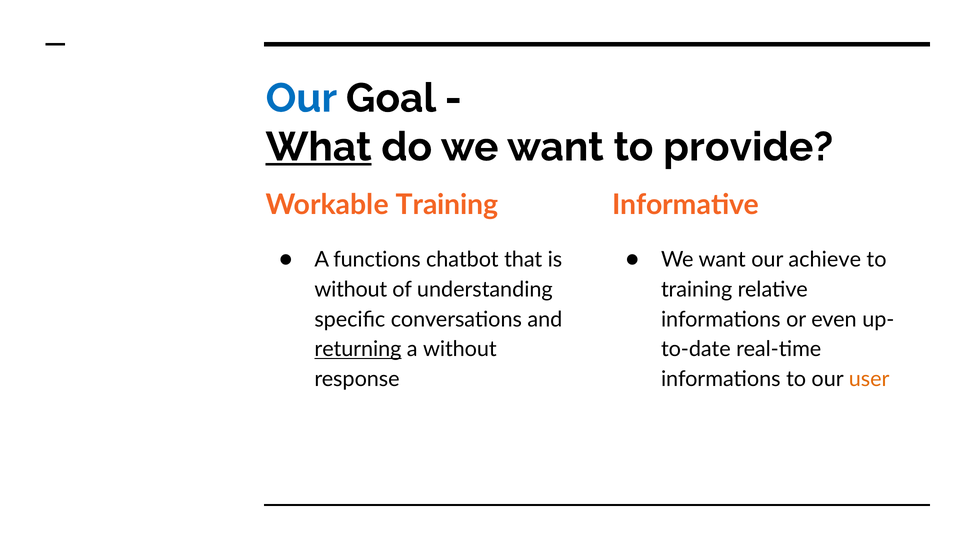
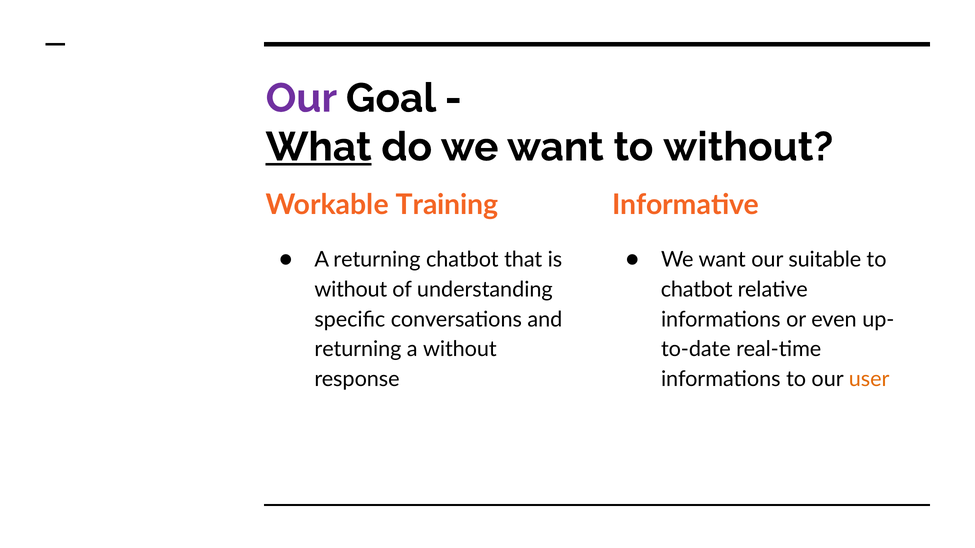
Our at (301, 98) colour: blue -> purple
to provide: provide -> without
A functions: functions -> returning
achieve: achieve -> suitable
training at (697, 290): training -> chatbot
returning at (358, 349) underline: present -> none
